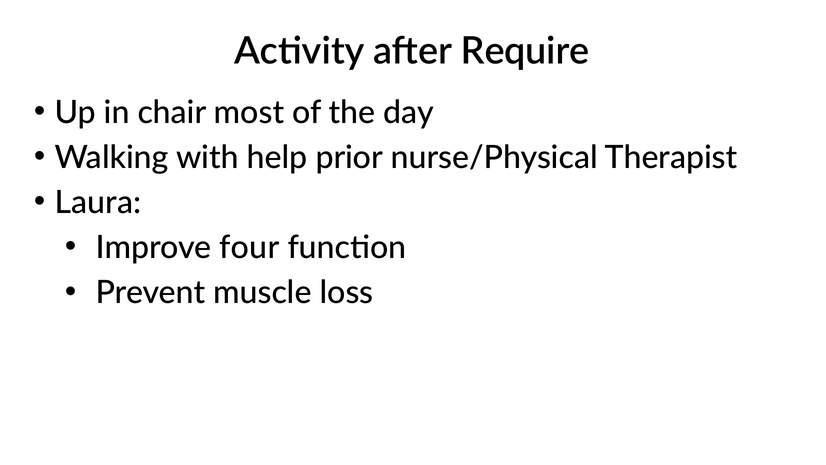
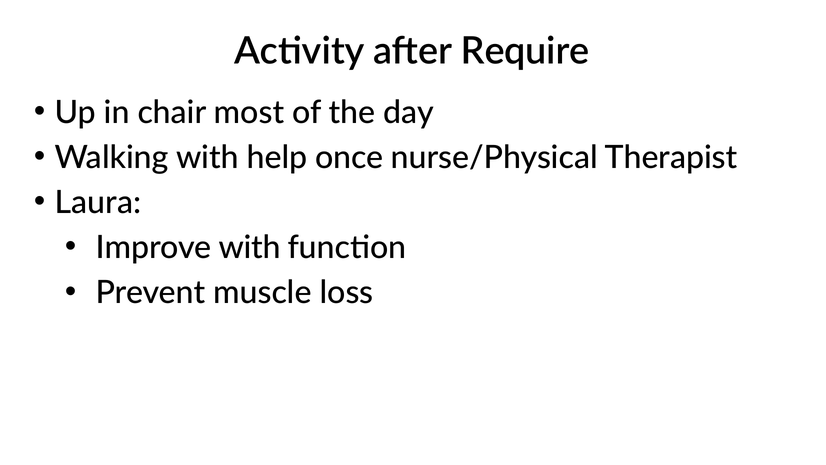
prior: prior -> once
Improve four: four -> with
